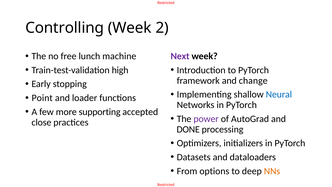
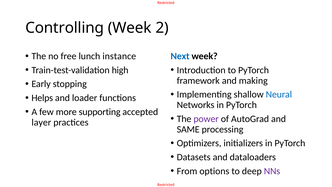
machine: machine -> instance
Next colour: purple -> blue
change: change -> making
Point: Point -> Helps
close: close -> layer
DONE: DONE -> SAME
NNs colour: orange -> purple
